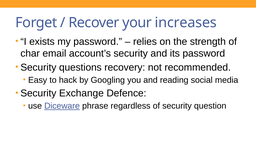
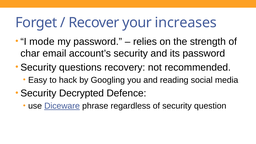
exists: exists -> mode
Exchange: Exchange -> Decrypted
